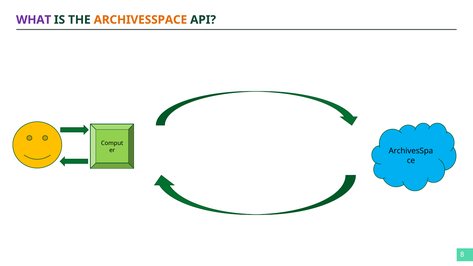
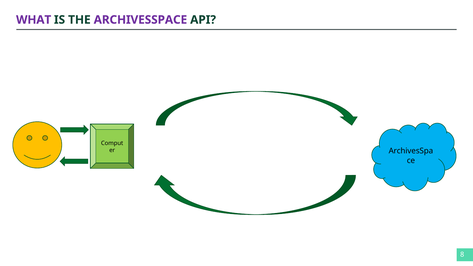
ARCHIVESSPACE colour: orange -> purple
